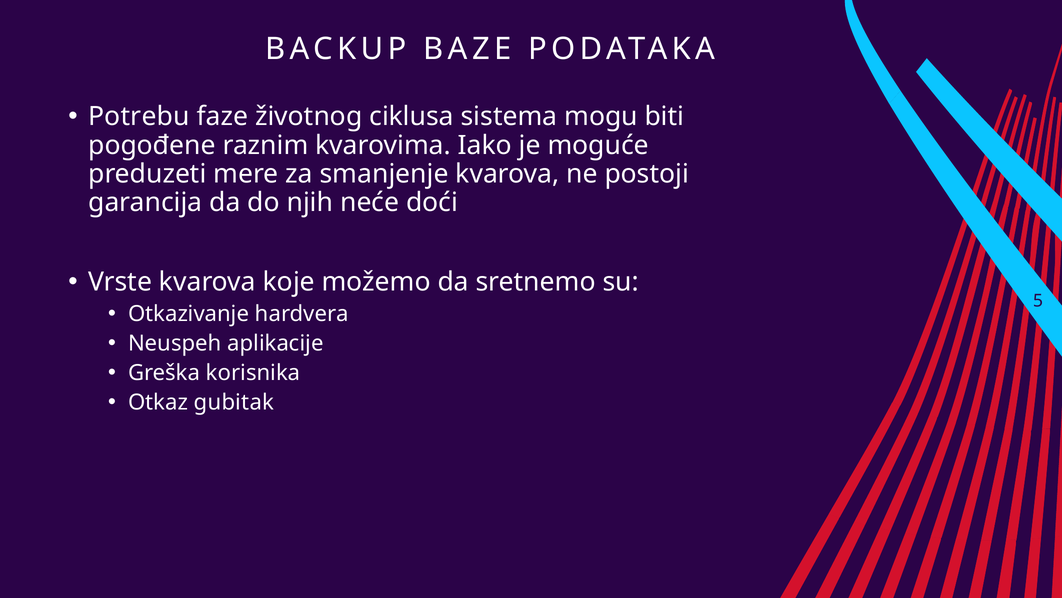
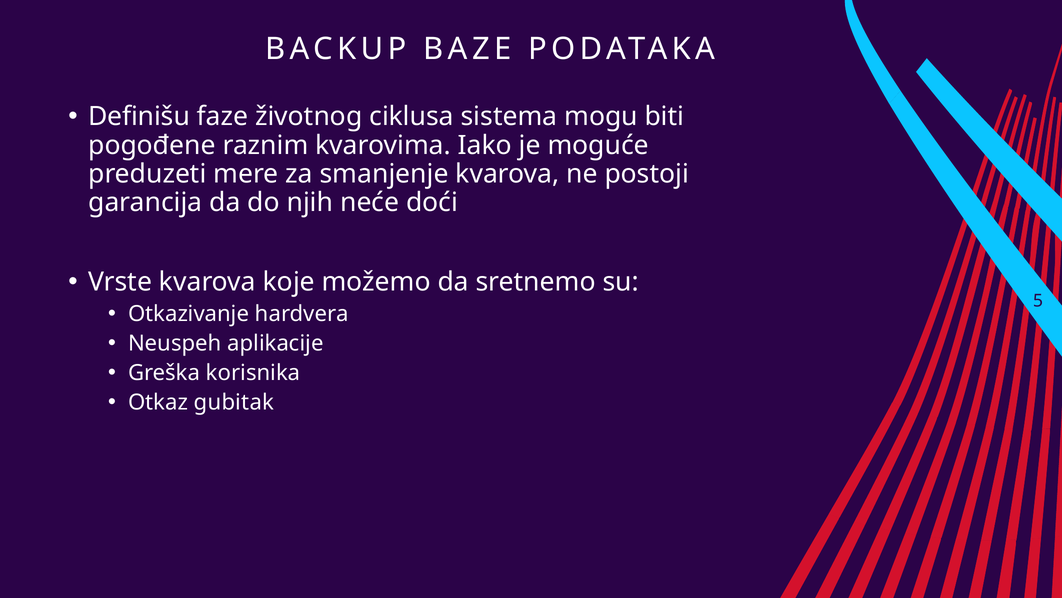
Potrebu: Potrebu -> Definišu
